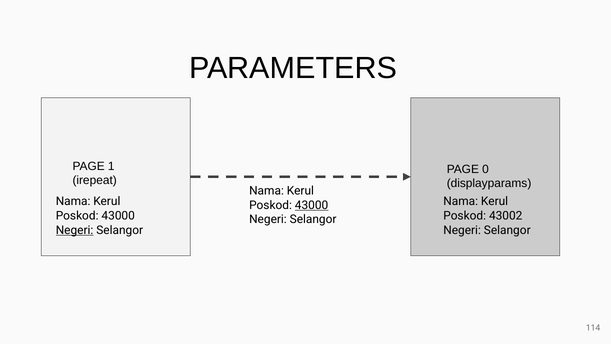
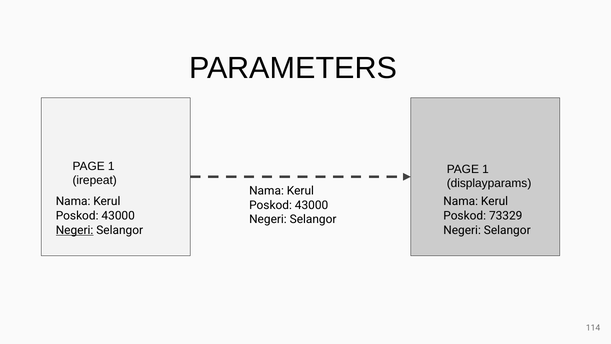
0 at (486, 169): 0 -> 1
43000 at (312, 205) underline: present -> none
43002: 43002 -> 73329
